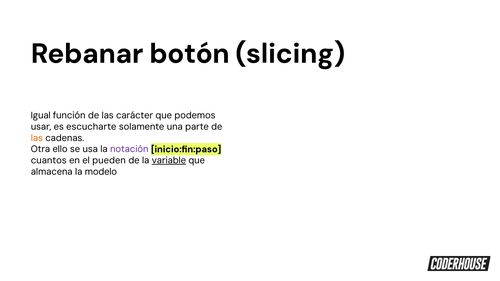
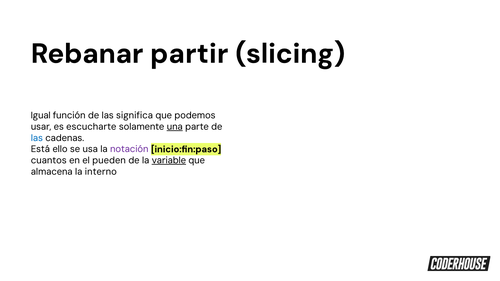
botón: botón -> partir
carácter: carácter -> significa
una underline: none -> present
las at (37, 138) colour: orange -> blue
Otra: Otra -> Está
modelo: modelo -> interno
